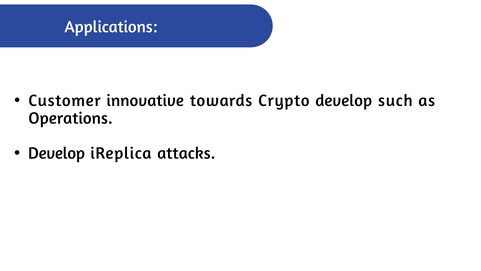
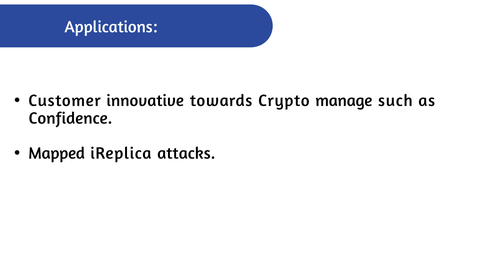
Crypto develop: develop -> manage
Operations: Operations -> Confidence
Develop at (57, 153): Develop -> Mapped
